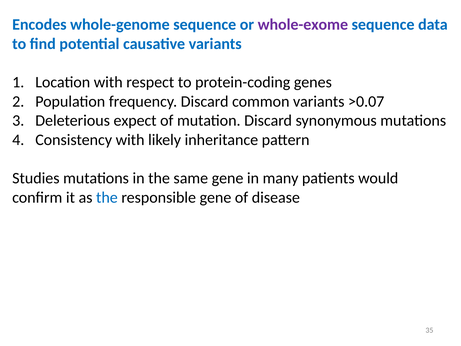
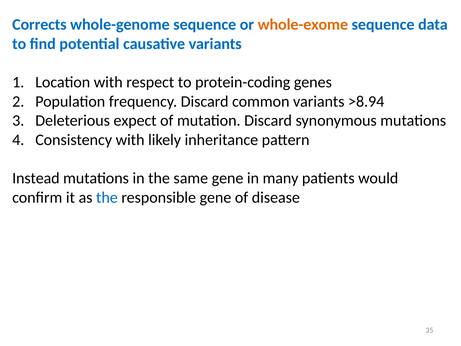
Encodes: Encodes -> Corrects
whole-exome colour: purple -> orange
>0.07: >0.07 -> >8.94
Studies: Studies -> Instead
